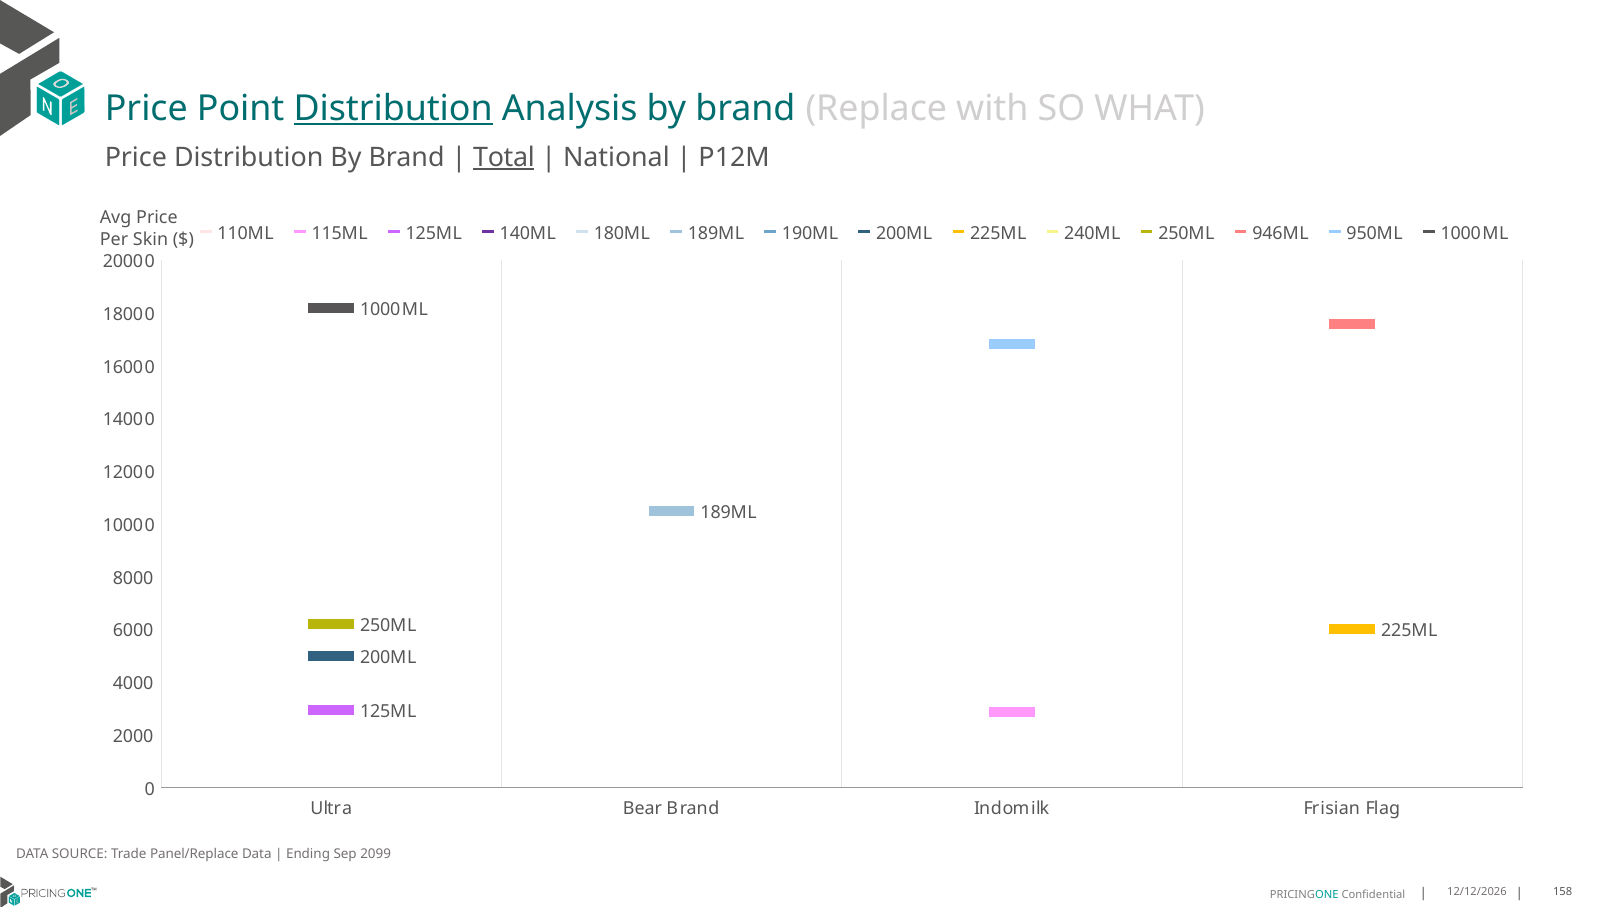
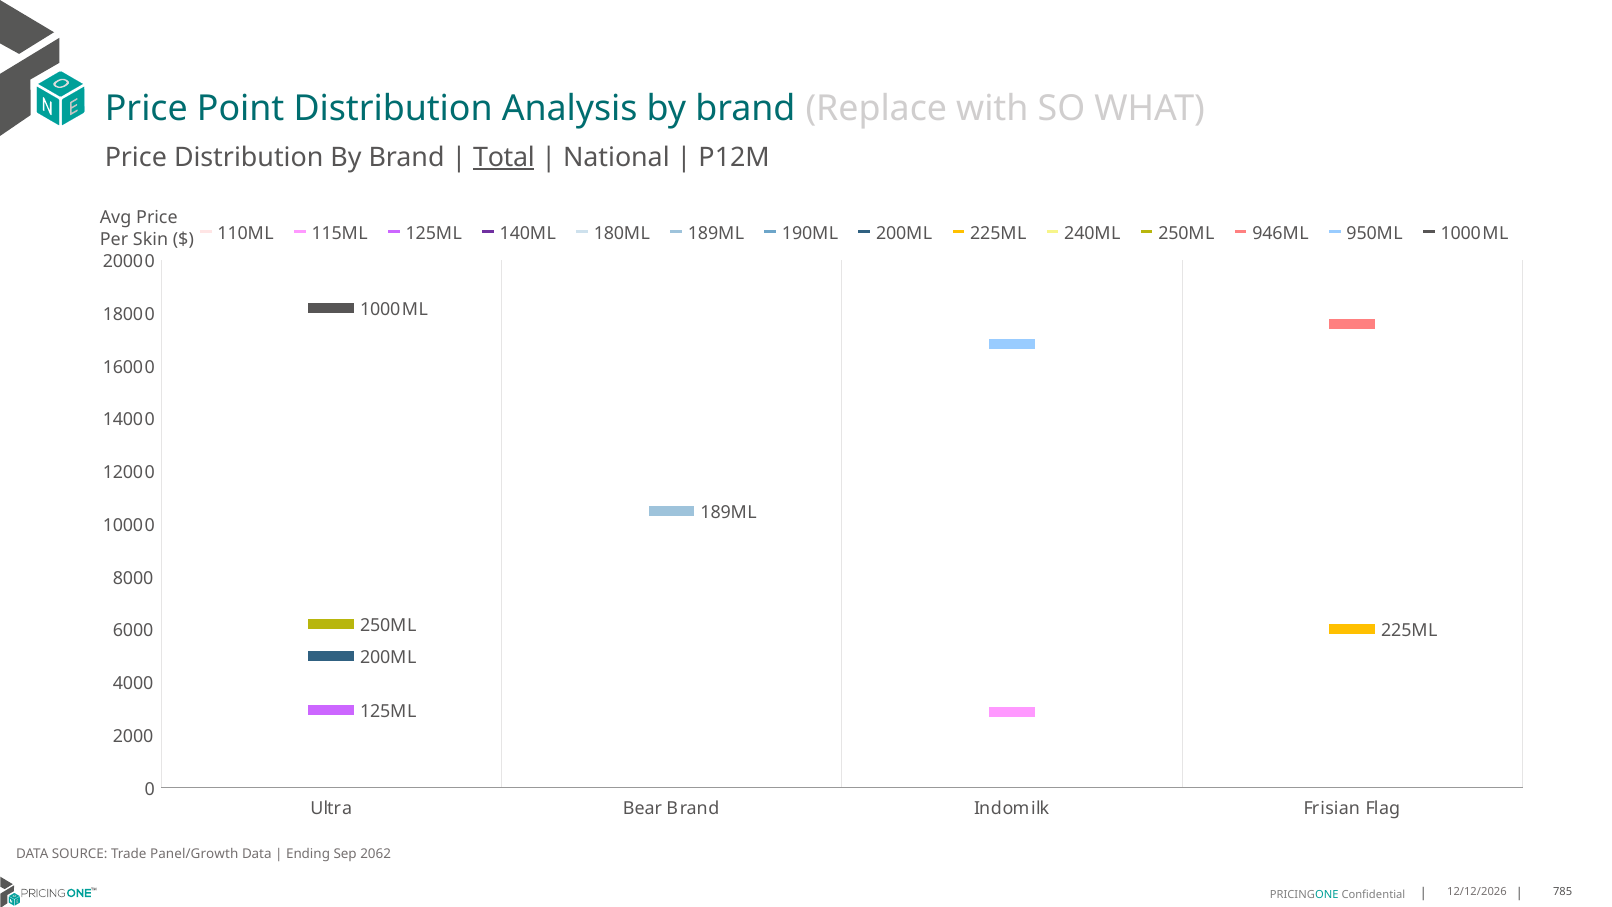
Distribution at (393, 108) underline: present -> none
Panel/Replace: Panel/Replace -> Panel/Growth
2099: 2099 -> 2062
158: 158 -> 785
